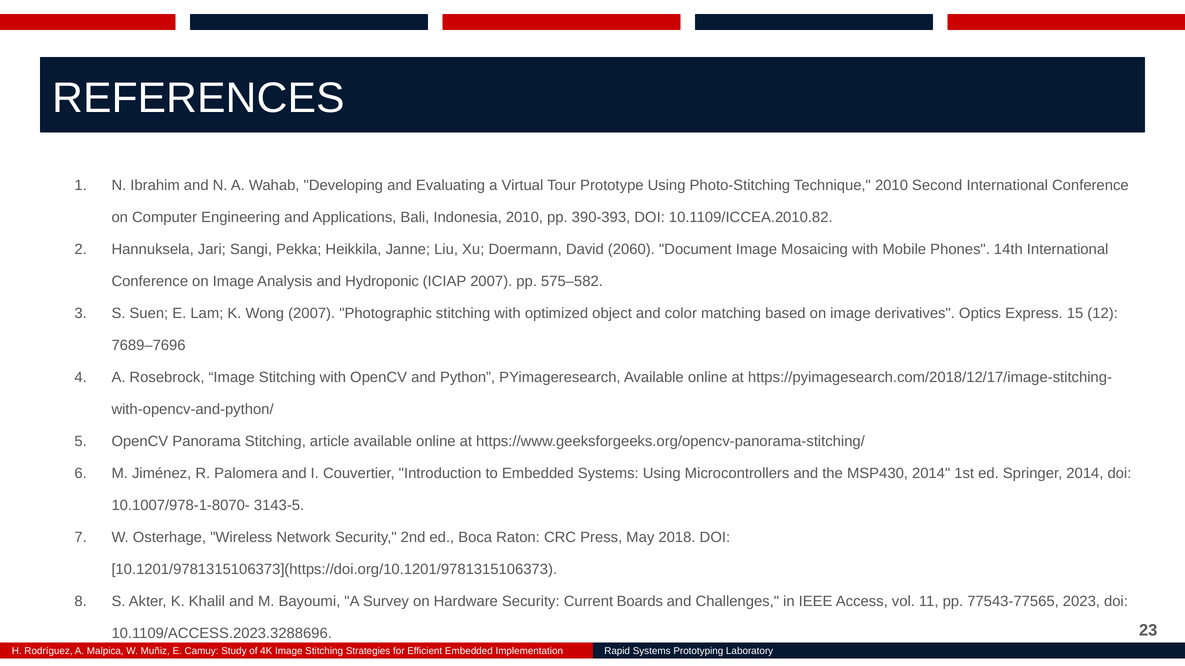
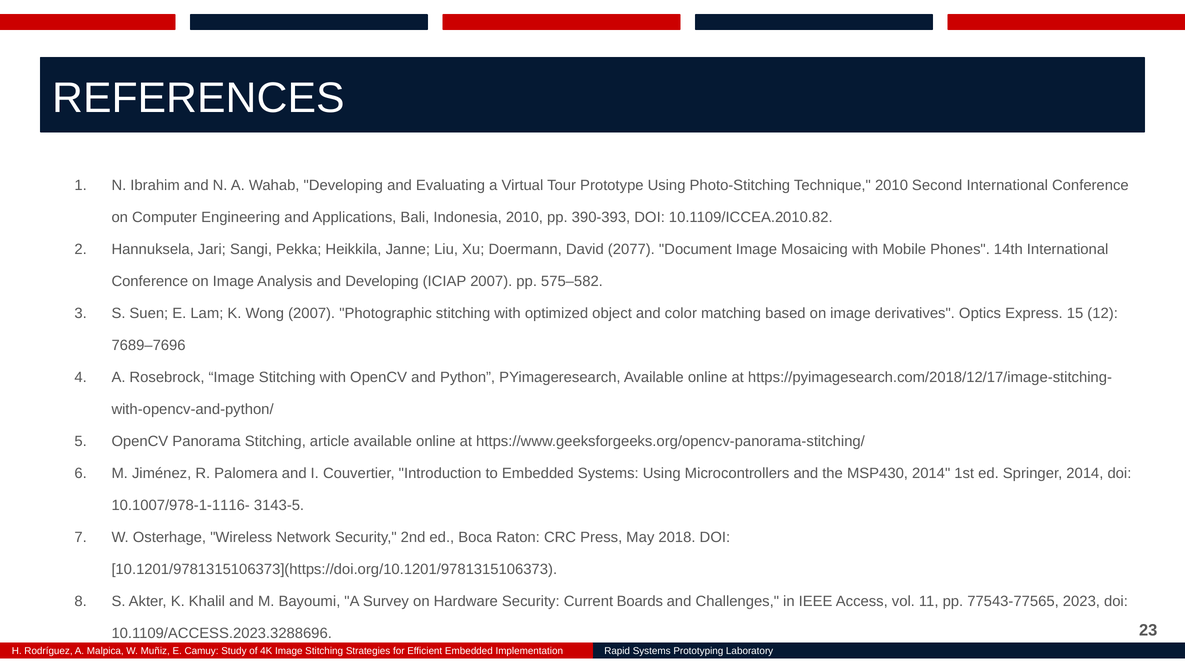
2060: 2060 -> 2077
and Hydroponic: Hydroponic -> Developing
10.1007/978-1-8070-: 10.1007/978-1-8070- -> 10.1007/978-1-1116-
